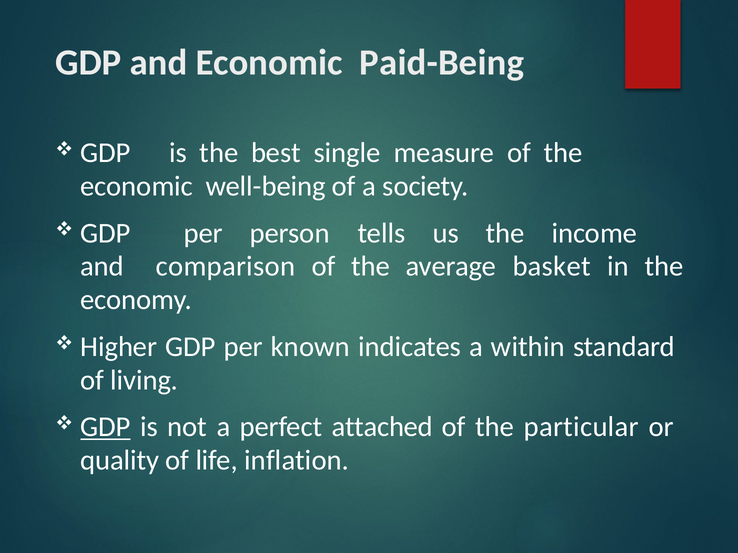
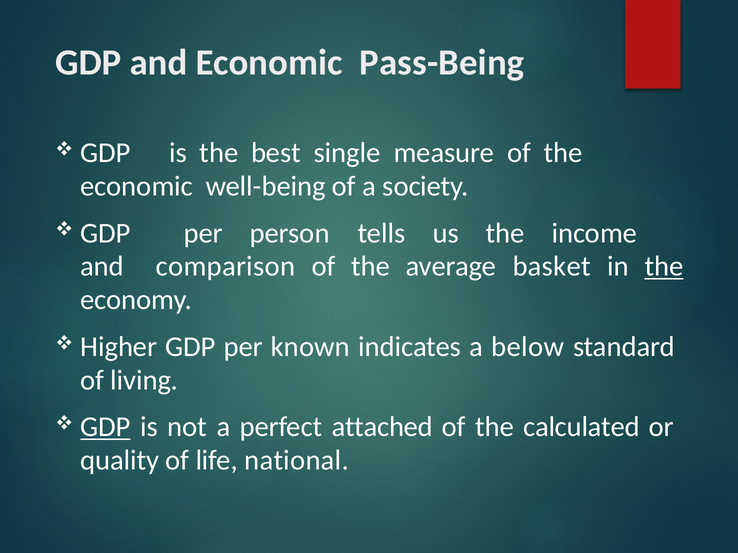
Paid-Being: Paid-Being -> Pass-Being
the at (664, 267) underline: none -> present
within: within -> below
particular: particular -> calculated
inflation: inflation -> national
